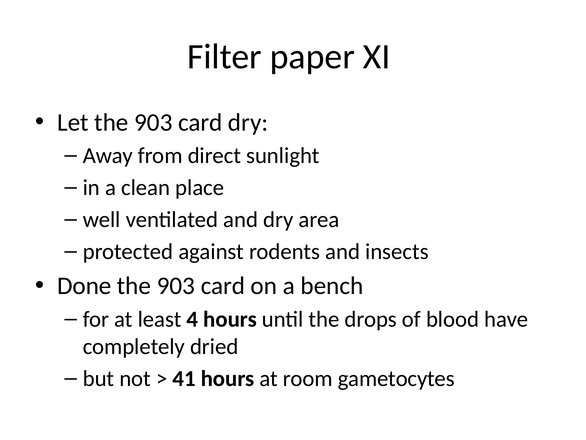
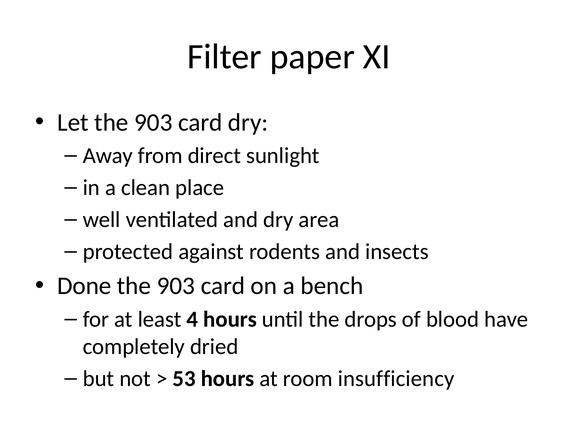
41: 41 -> 53
gametocytes: gametocytes -> insufficiency
